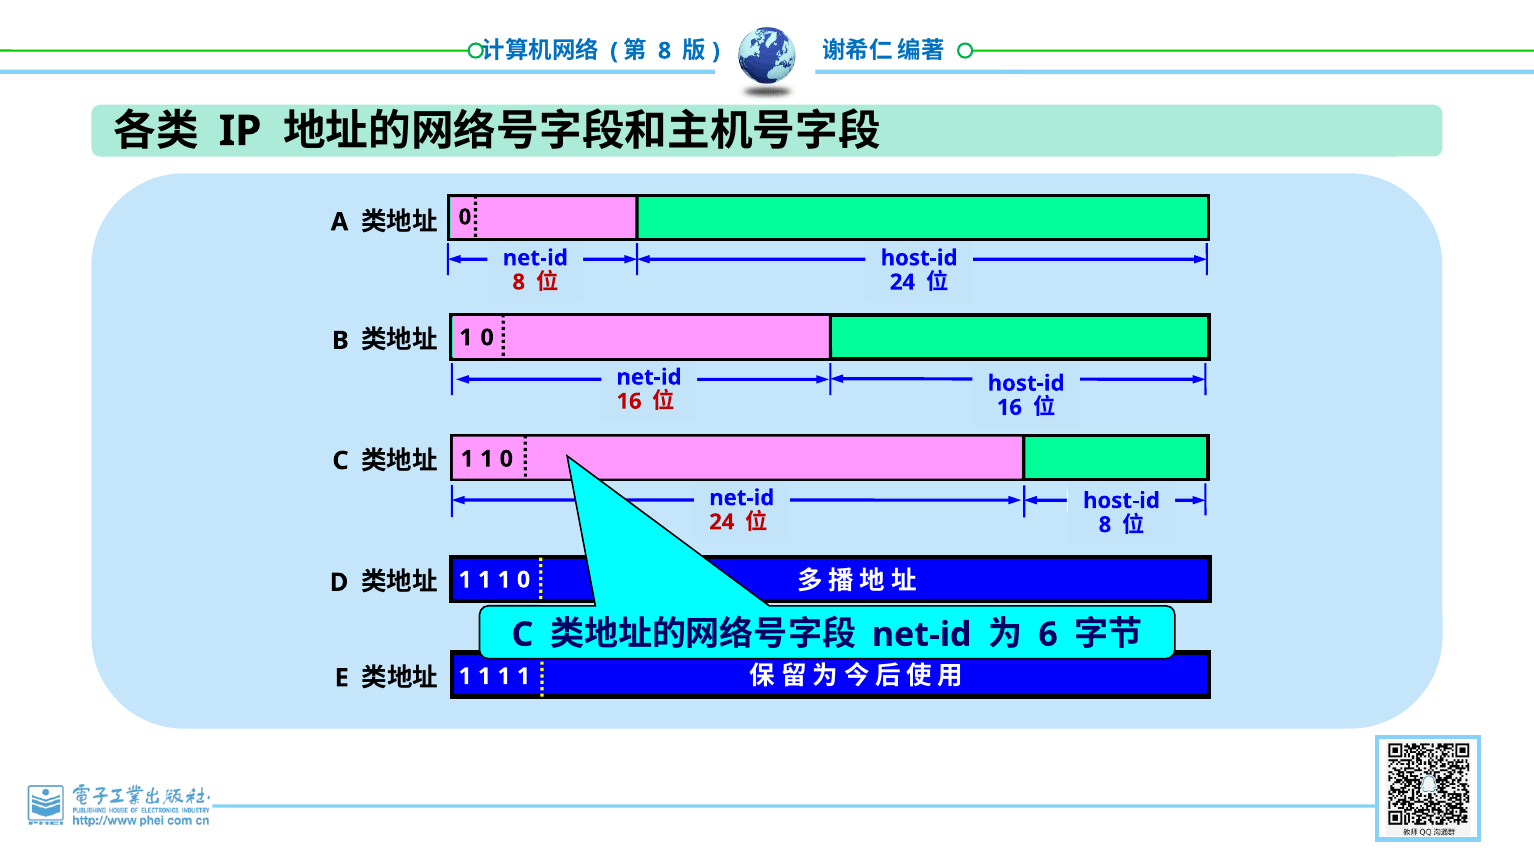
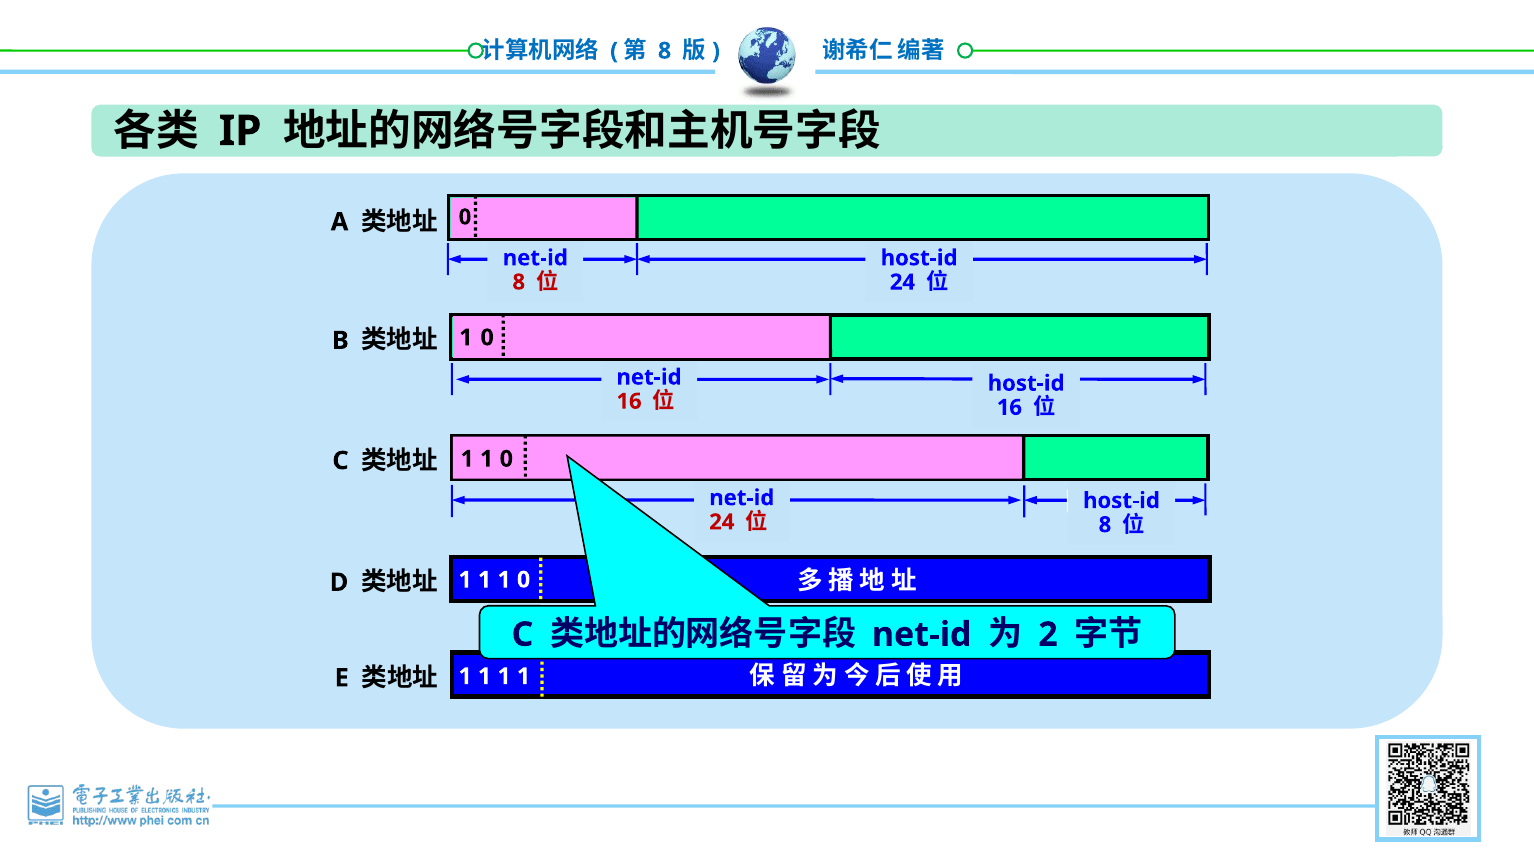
6: 6 -> 2
